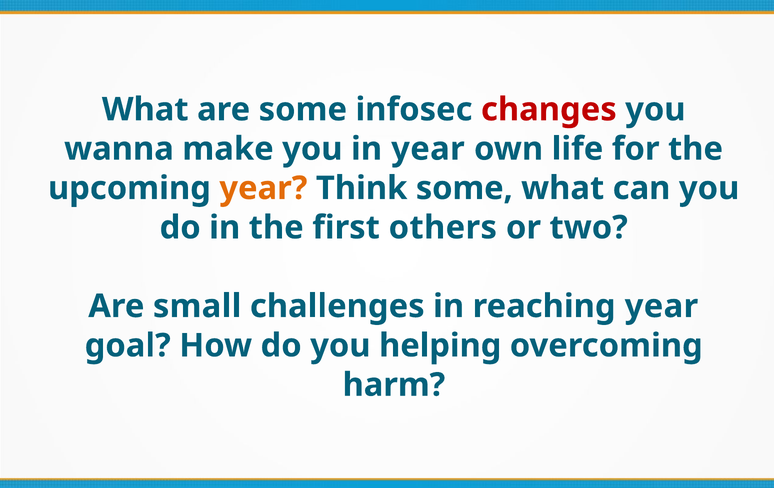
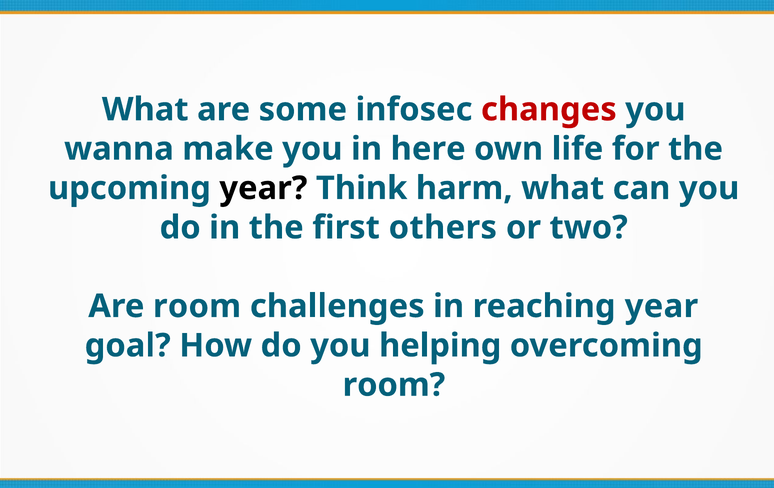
in year: year -> here
year at (263, 188) colour: orange -> black
Think some: some -> harm
Are small: small -> room
harm at (394, 385): harm -> room
